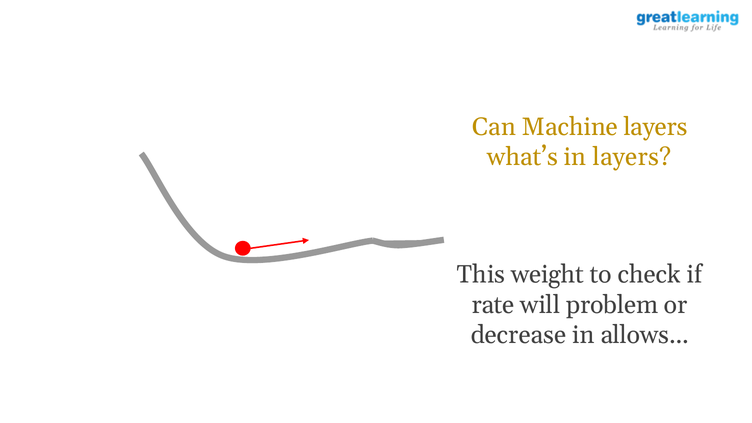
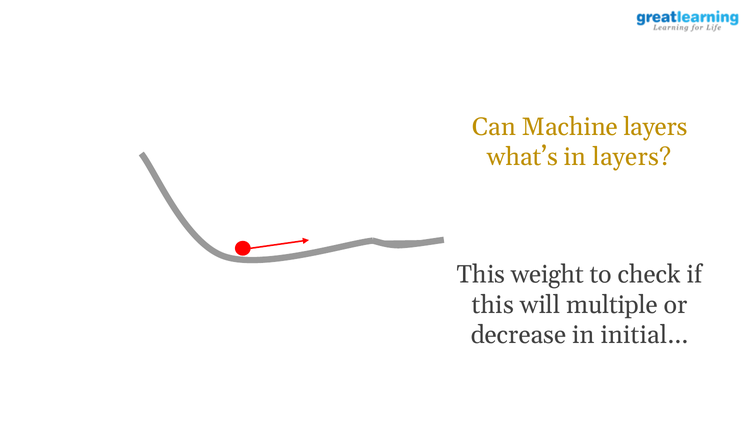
rate at (493, 305): rate -> this
problem: problem -> multiple
allows: allows -> initial
